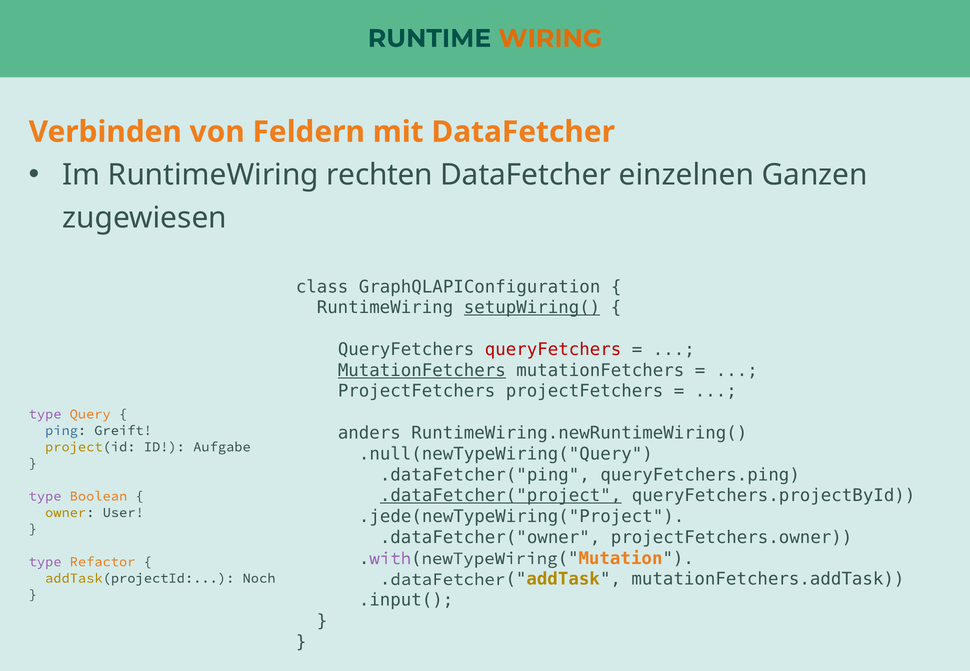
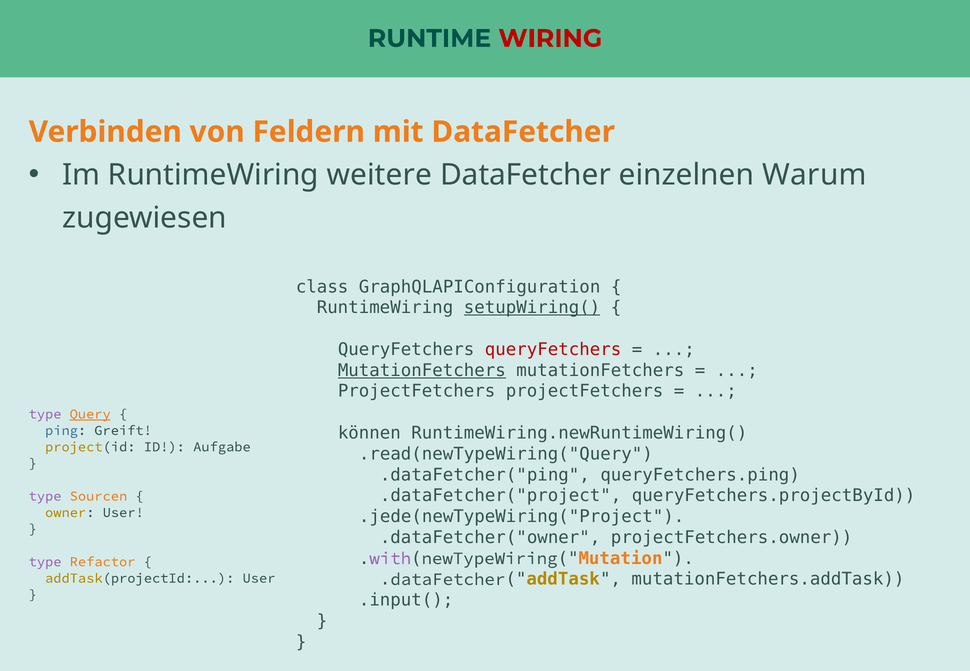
WIRING colour: orange -> red
rechten: rechten -> weitere
Ganzen: Ganzen -> Warum
Query underline: none -> present
anders: anders -> können
.null(newTypeWiring("Query: .null(newTypeWiring("Query -> .read(newTypeWiring("Query
.dataFetcher("project underline: present -> none
Boolean: Boolean -> Sourcen
addTask(projectId Noch: Noch -> User
